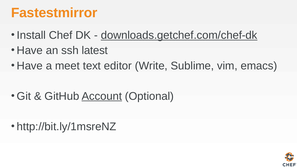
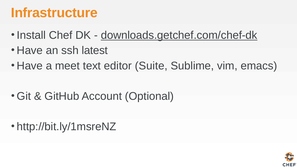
Fastestmirror: Fastestmirror -> Infrastructure
Write: Write -> Suite
Account underline: present -> none
